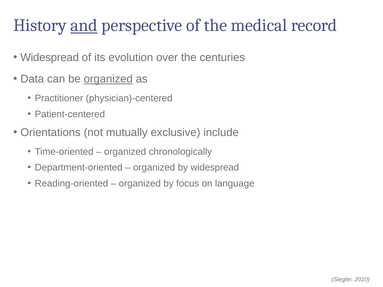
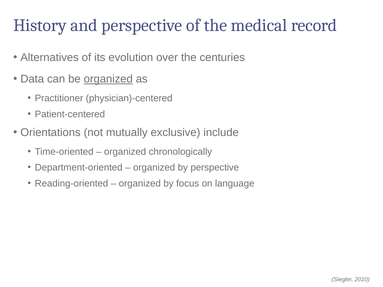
and underline: present -> none
Widespread at (50, 57): Widespread -> Alternatives
by widespread: widespread -> perspective
